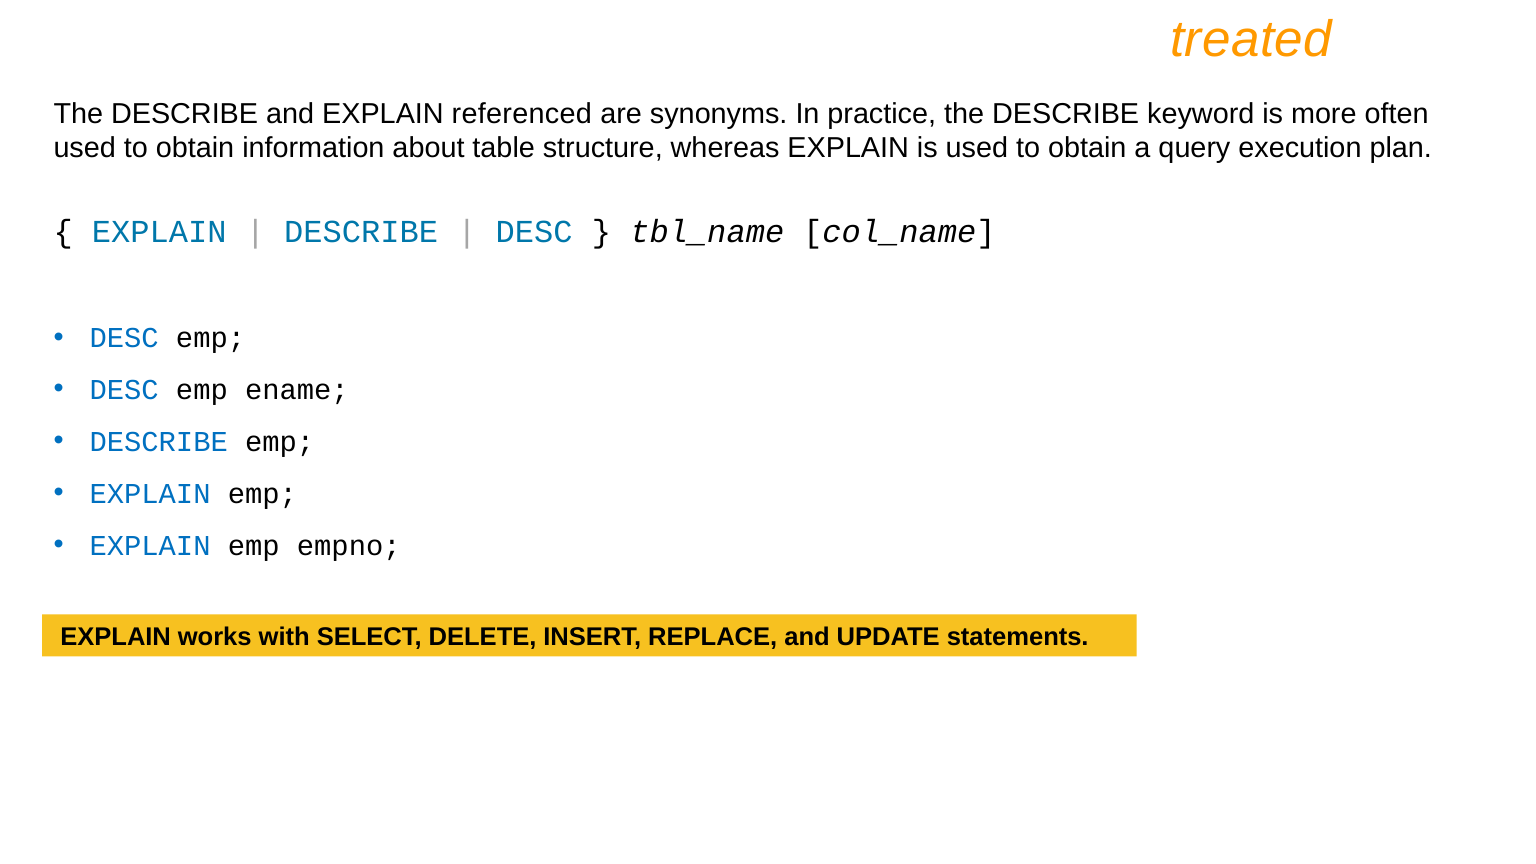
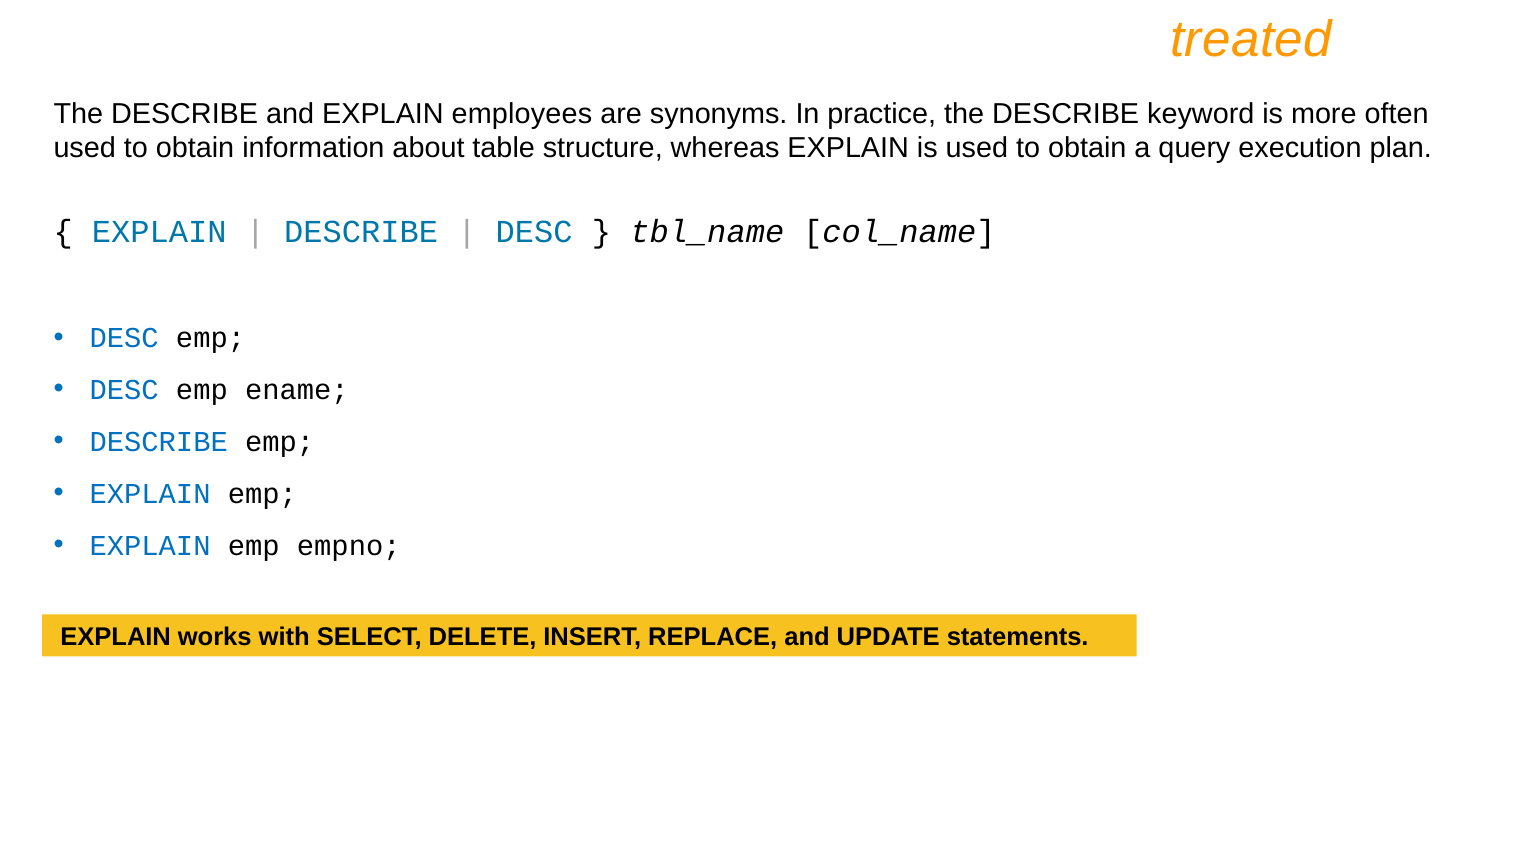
referenced: referenced -> employees
